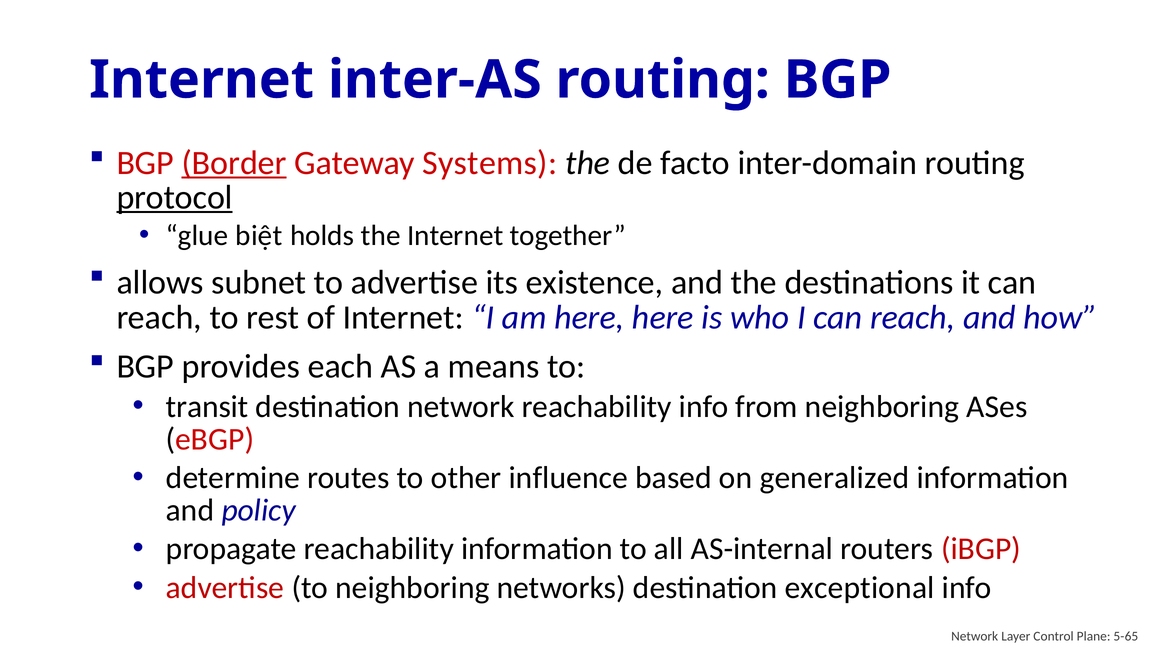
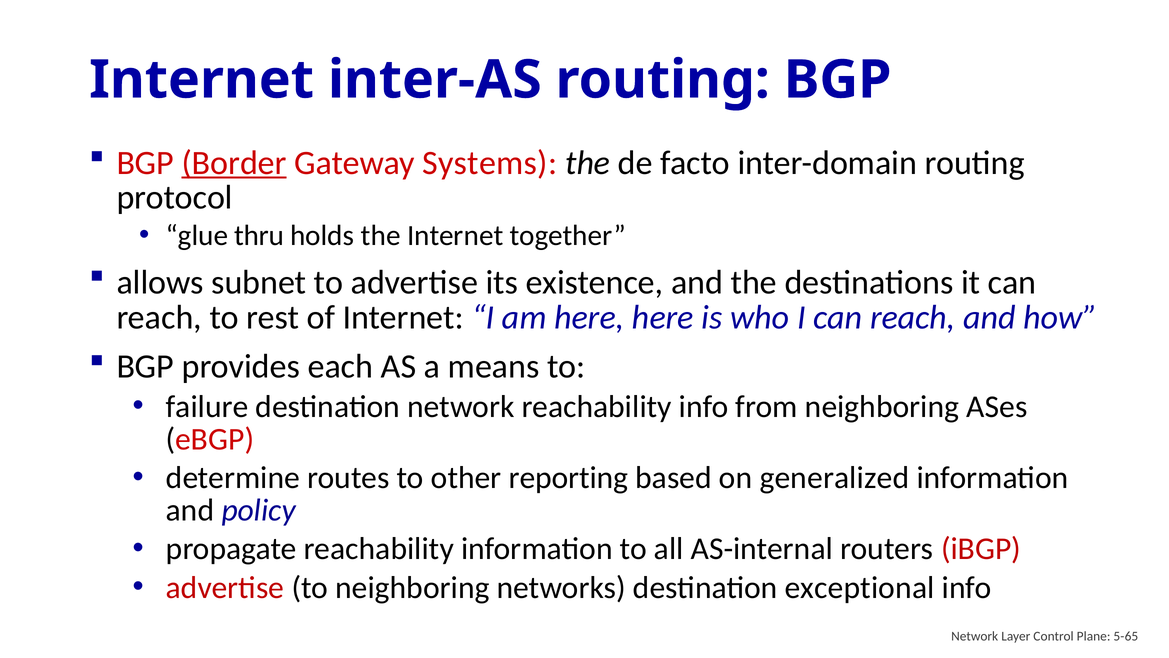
protocol underline: present -> none
biệt: biệt -> thru
transit: transit -> failure
influence: influence -> reporting
